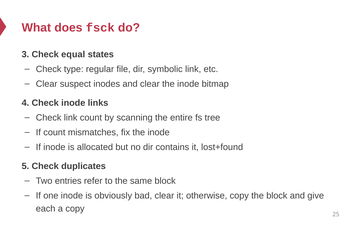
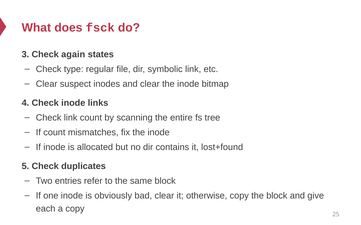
equal: equal -> again
